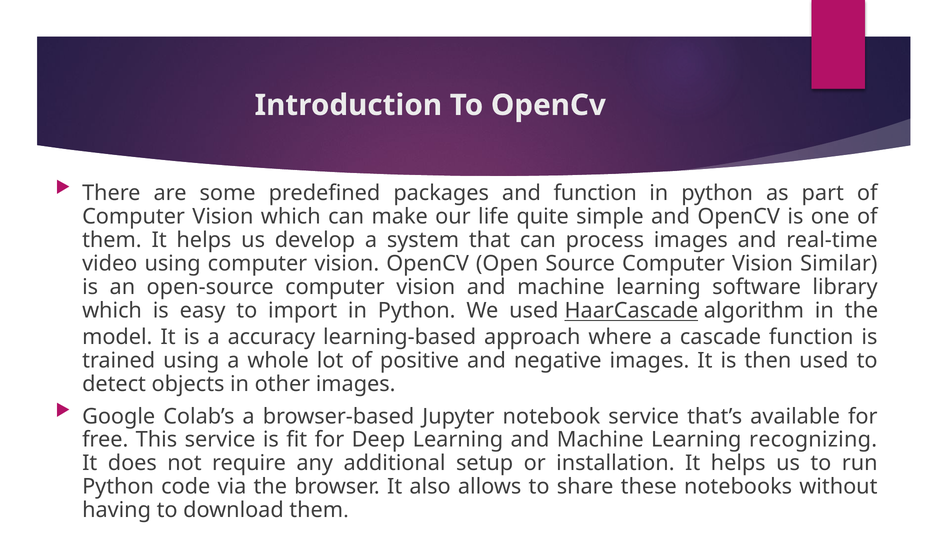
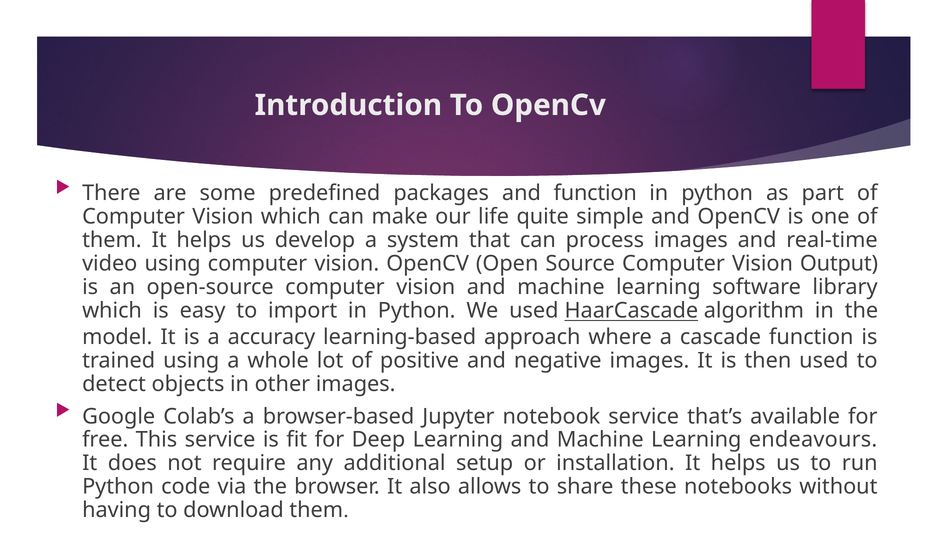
Similar: Similar -> Output
recognizing: recognizing -> endeavours
